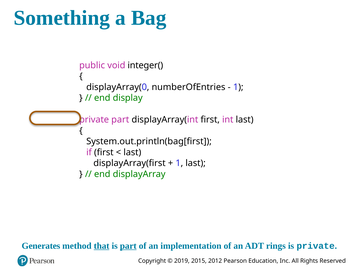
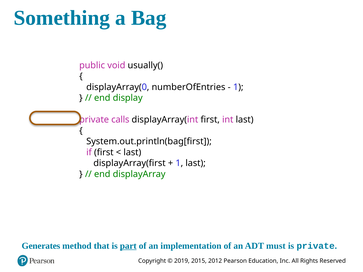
integer(: integer( -> usually(
part at (120, 120): part -> calls
that underline: present -> none
rings: rings -> must
